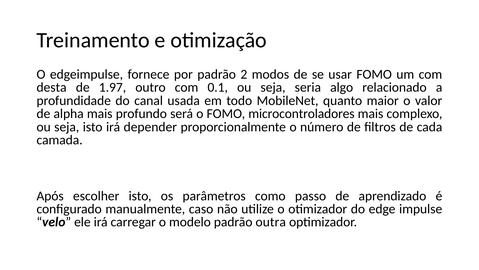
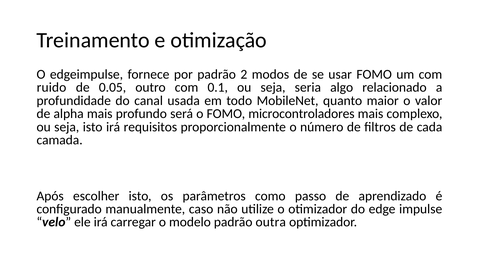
desta: desta -> ruido
1.97: 1.97 -> 0.05
depender: depender -> requisitos
